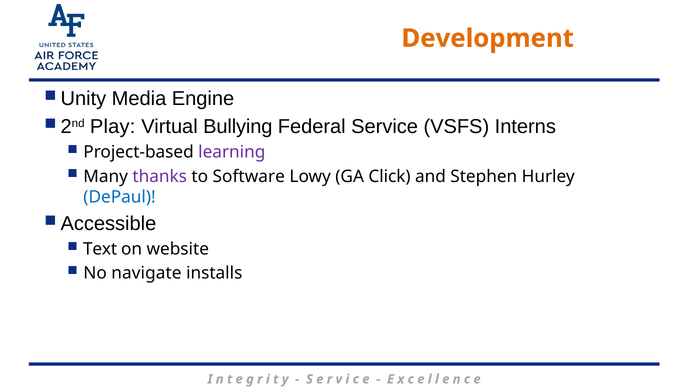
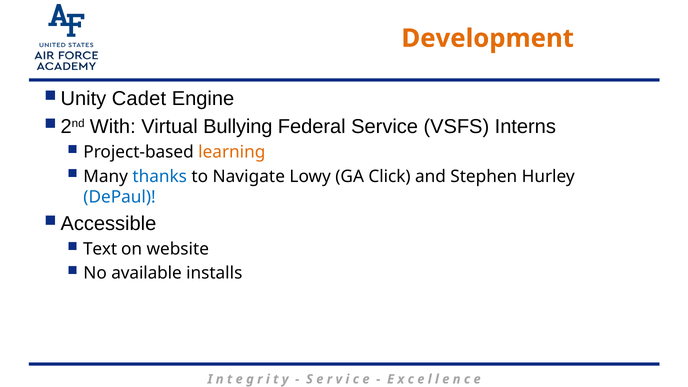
Media: Media -> Cadet
Play: Play -> With
learning colour: purple -> orange
thanks colour: purple -> blue
Software: Software -> Navigate
navigate: navigate -> available
